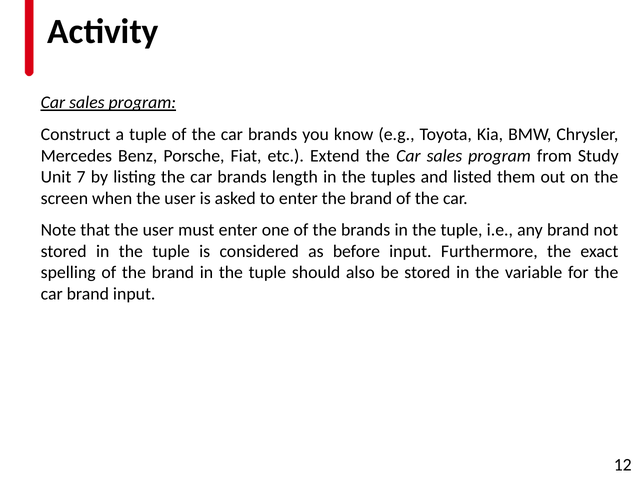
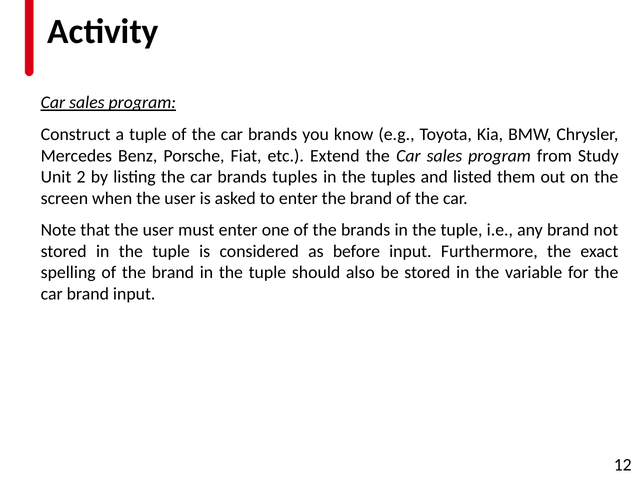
7: 7 -> 2
brands length: length -> tuples
